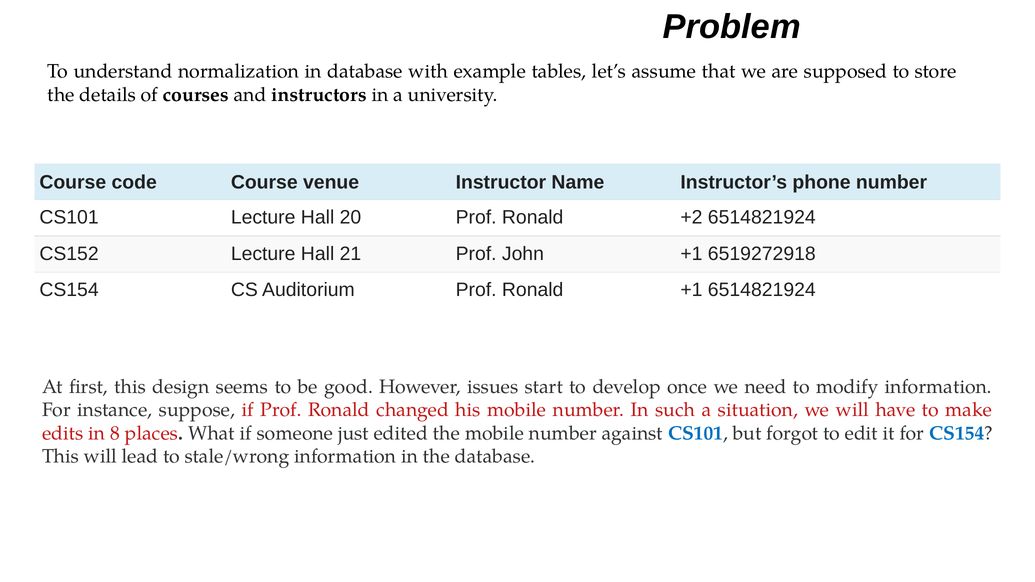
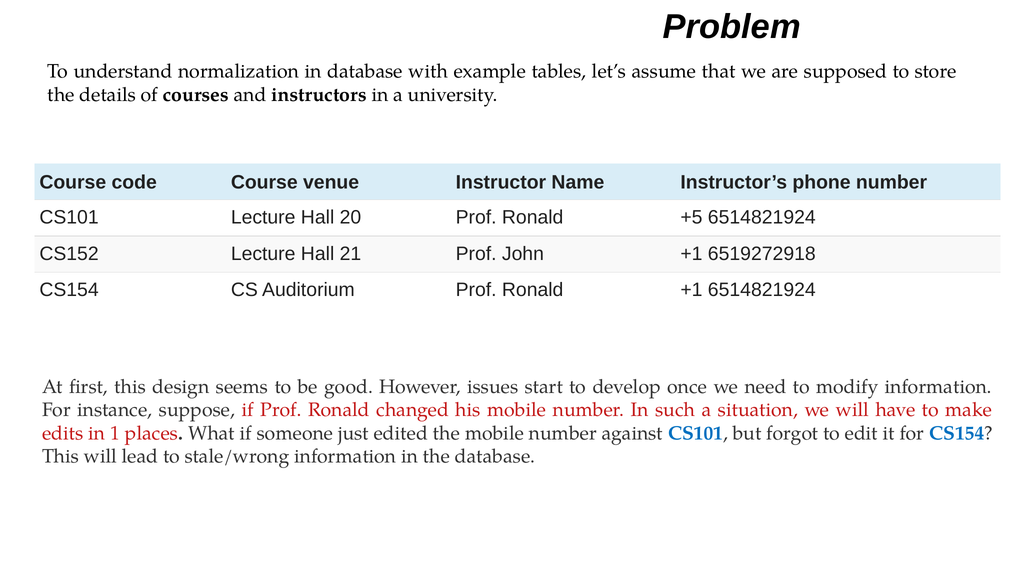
+2: +2 -> +5
8: 8 -> 1
